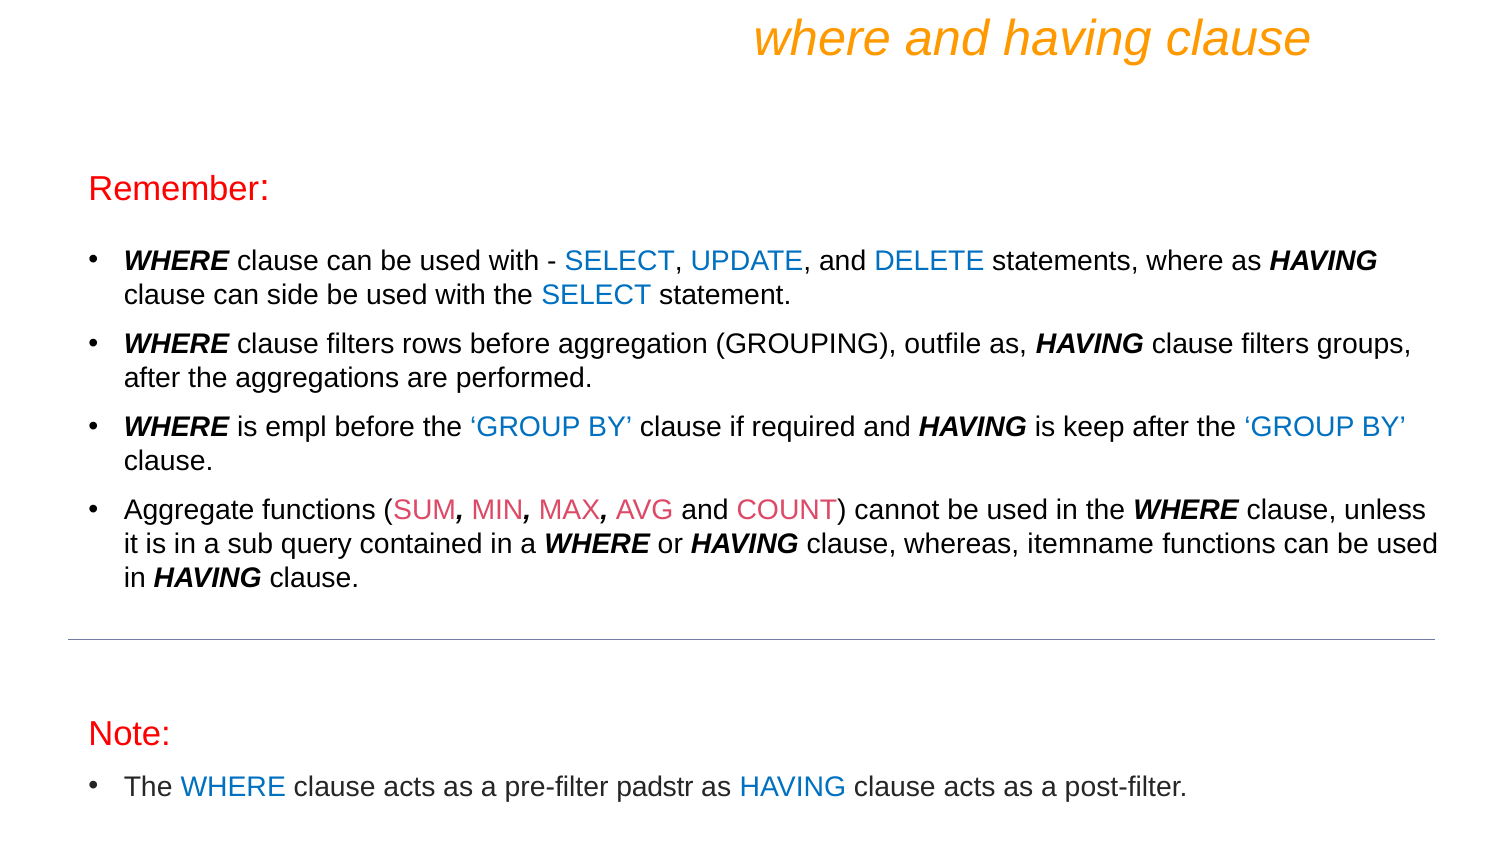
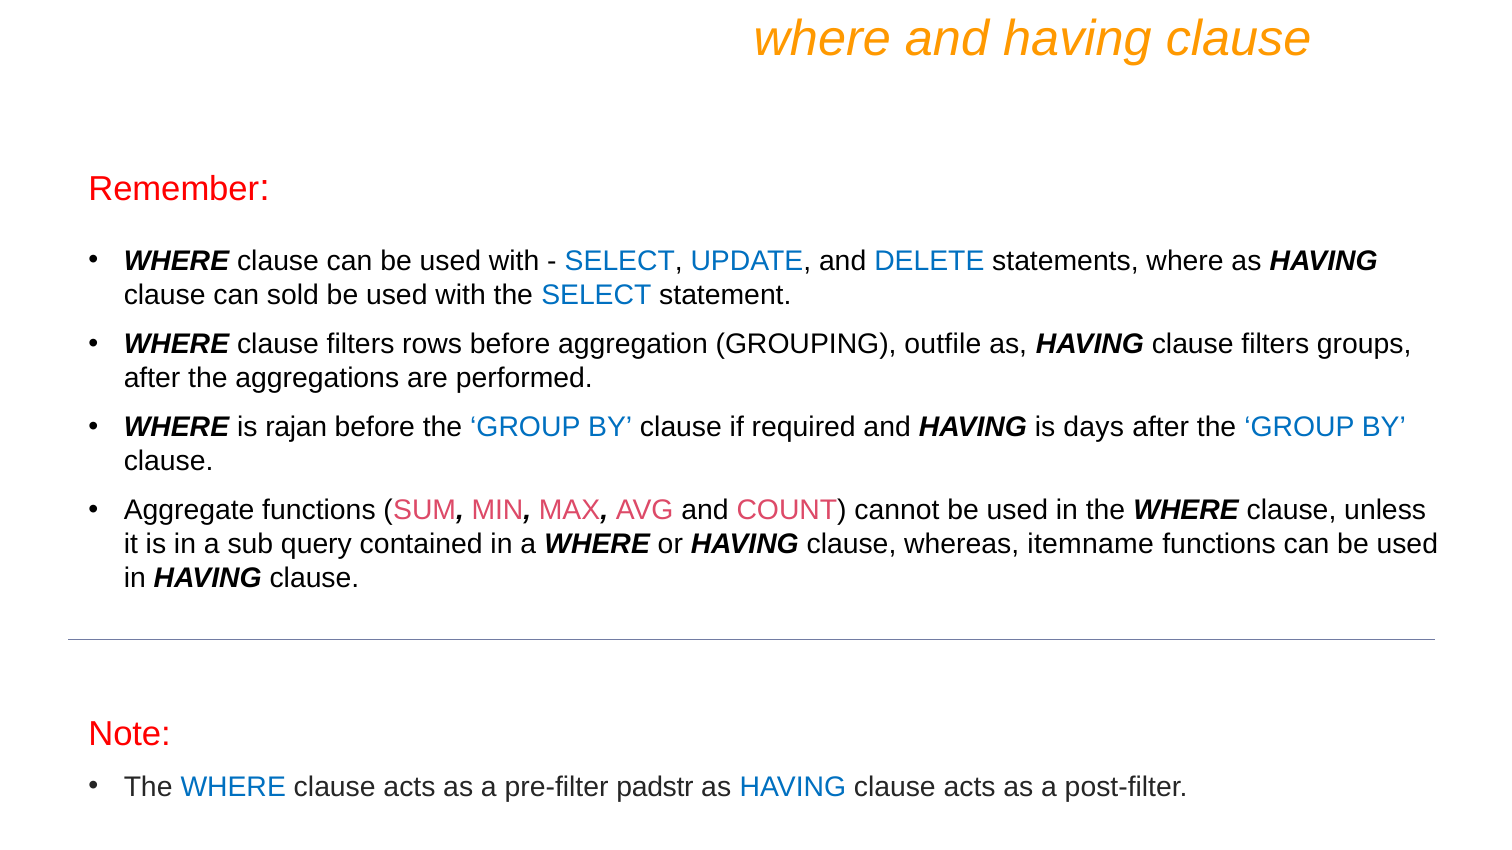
side: side -> sold
empl: empl -> rajan
keep: keep -> days
